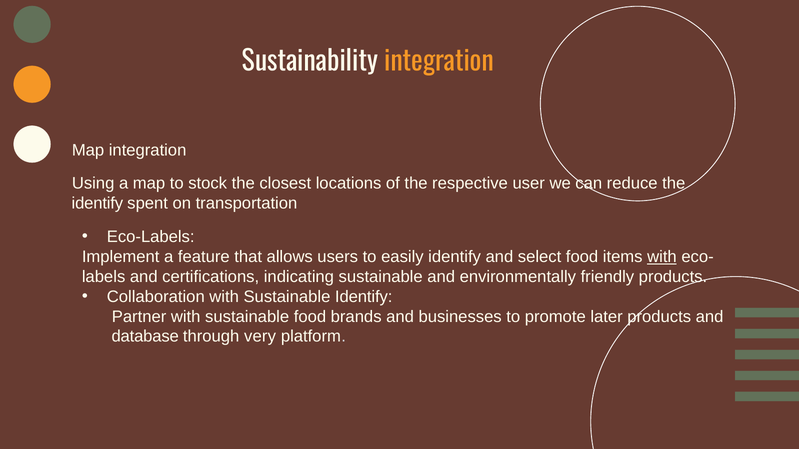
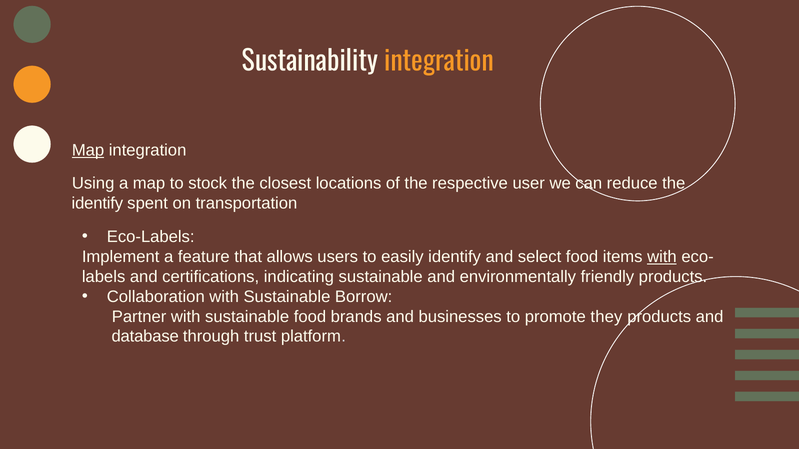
Map at (88, 150) underline: none -> present
Sustainable Identify: Identify -> Borrow
later: later -> they
very: very -> trust
